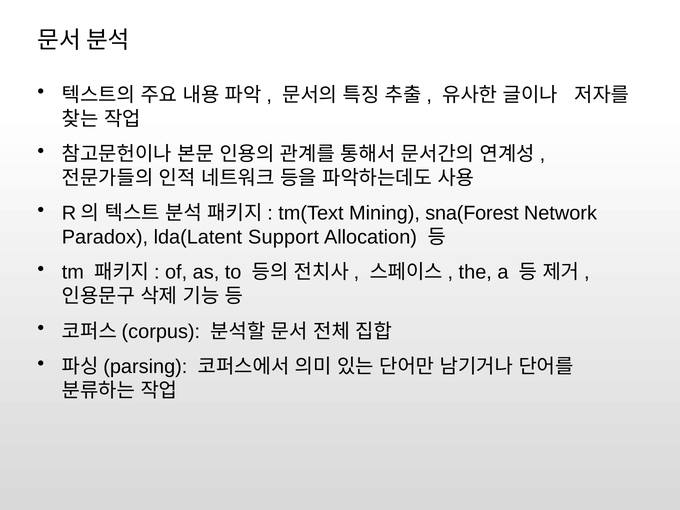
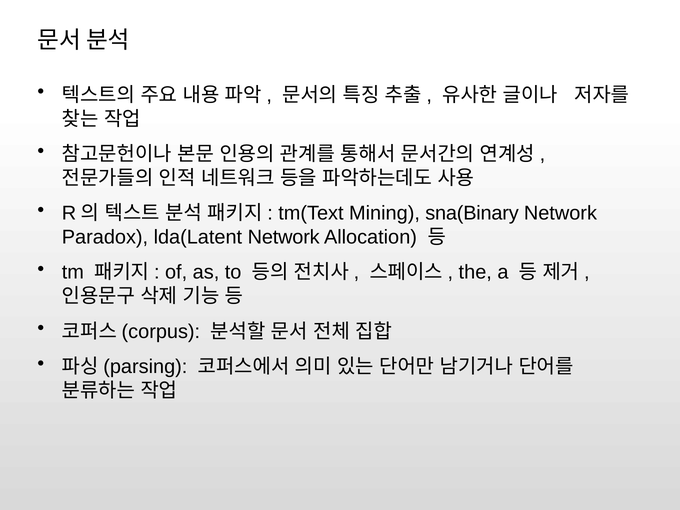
sna(Forest: sna(Forest -> sna(Binary
lda(Latent Support: Support -> Network
